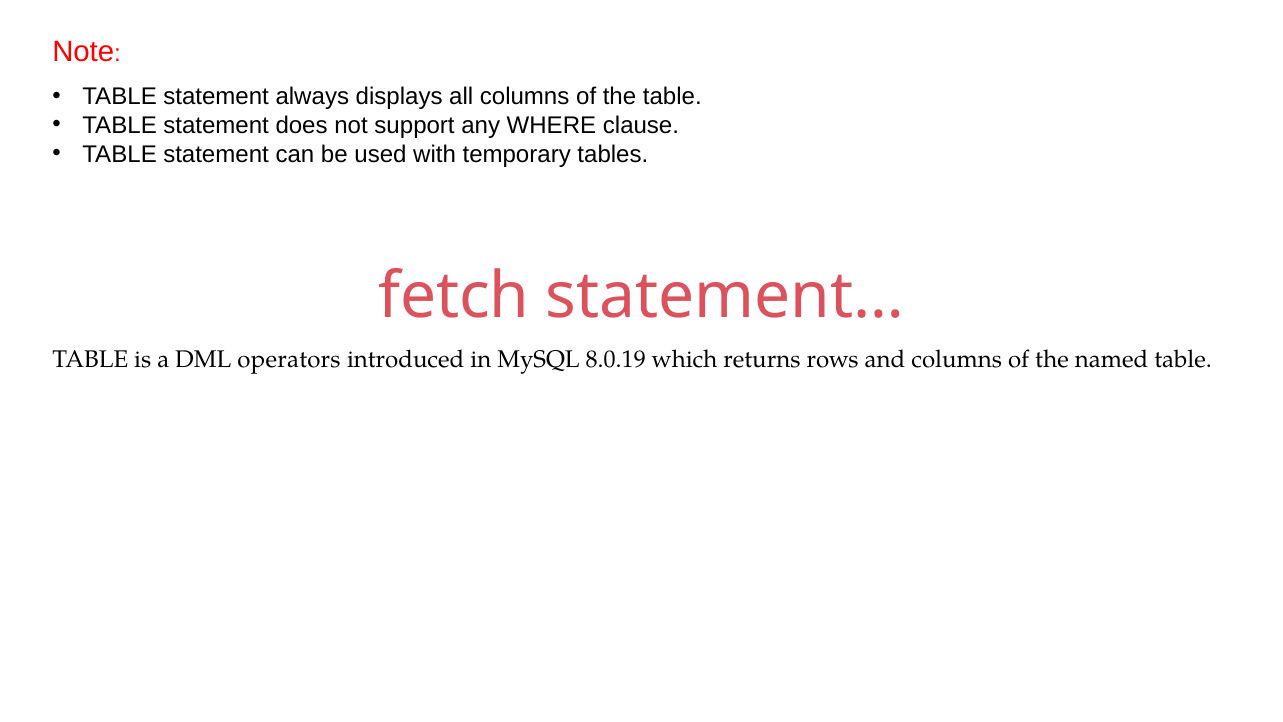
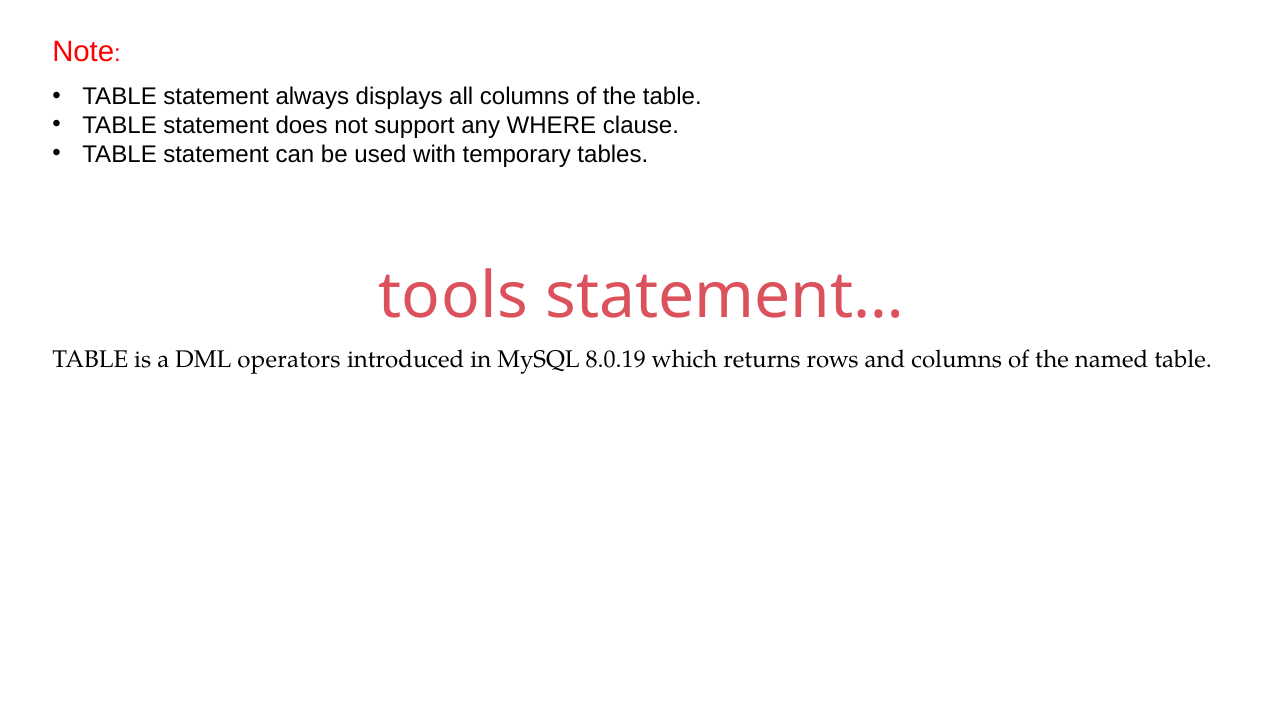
fetch: fetch -> tools
